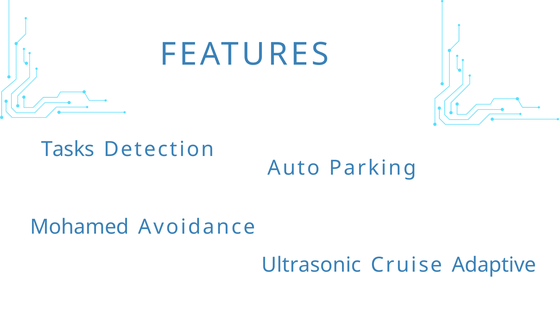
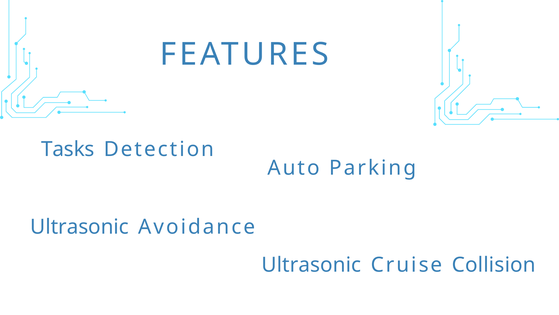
Mohamed at (80, 226): Mohamed -> Ultrasonic
Adaptive: Adaptive -> Collision
